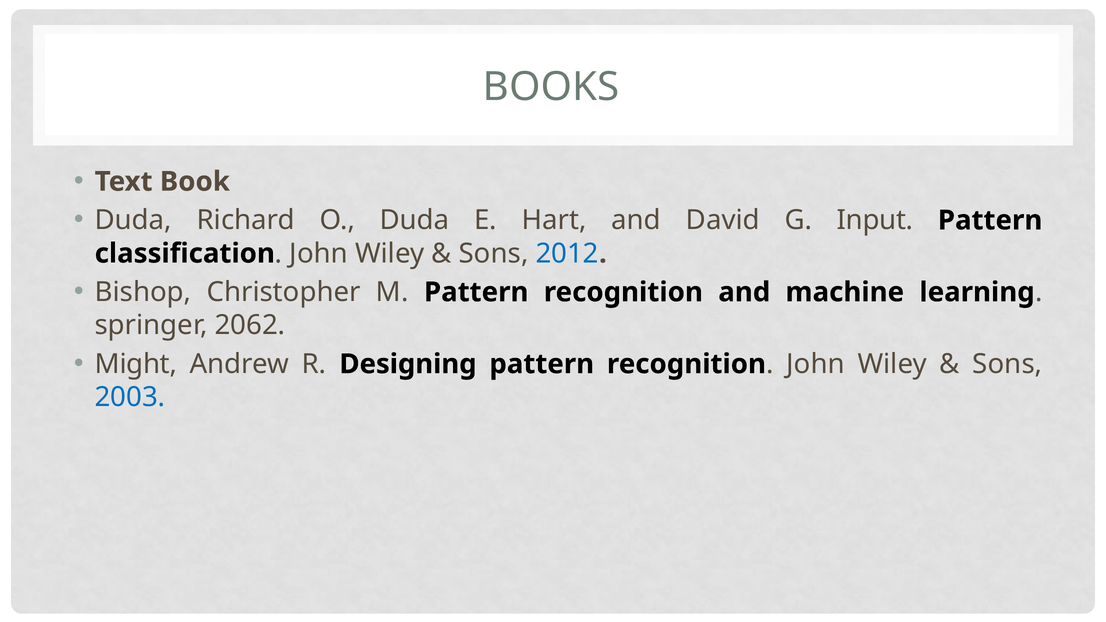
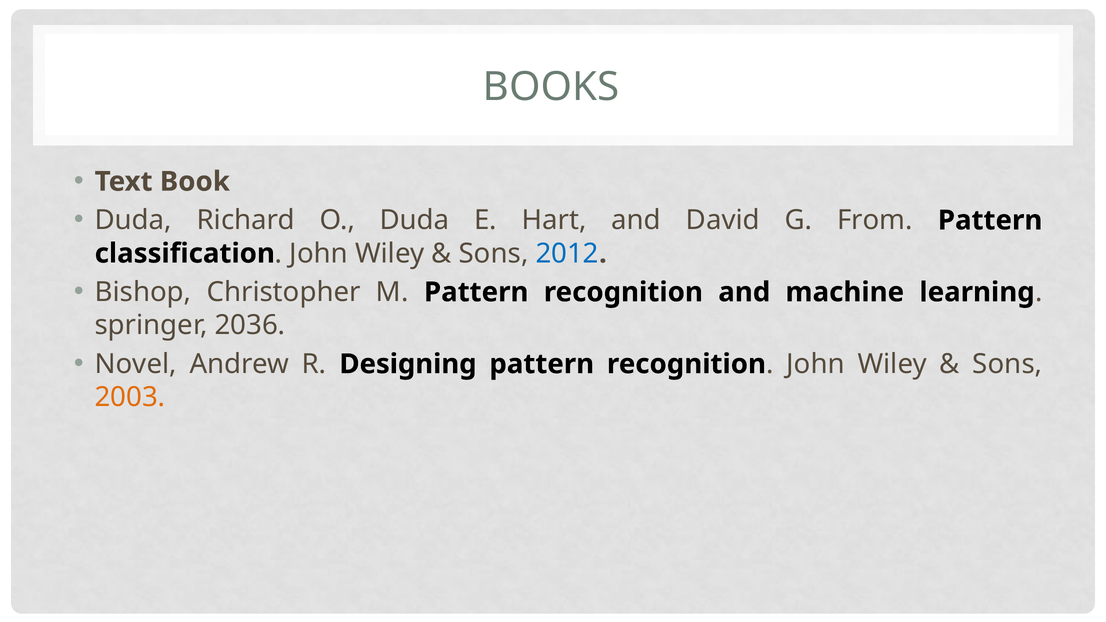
Input: Input -> From
2062: 2062 -> 2036
Might: Might -> Novel
2003 colour: blue -> orange
